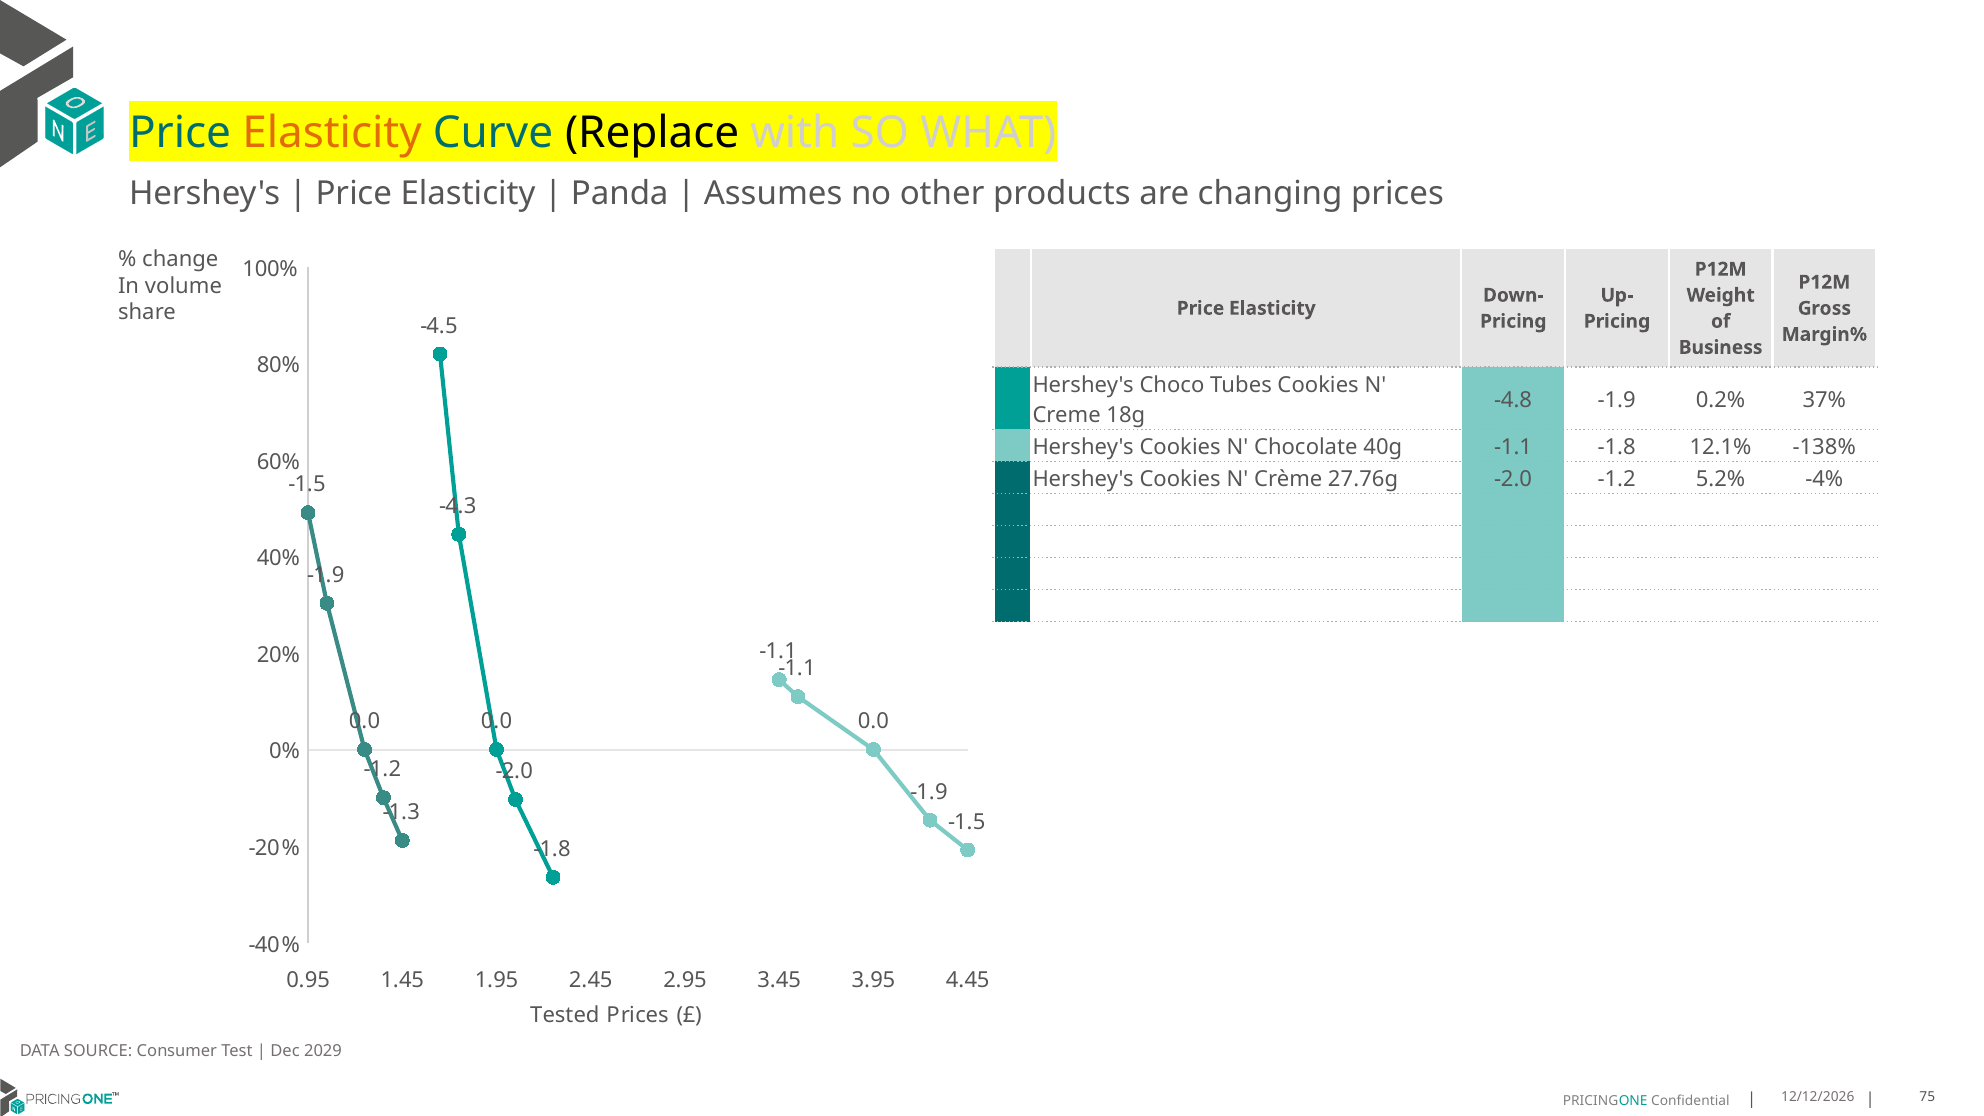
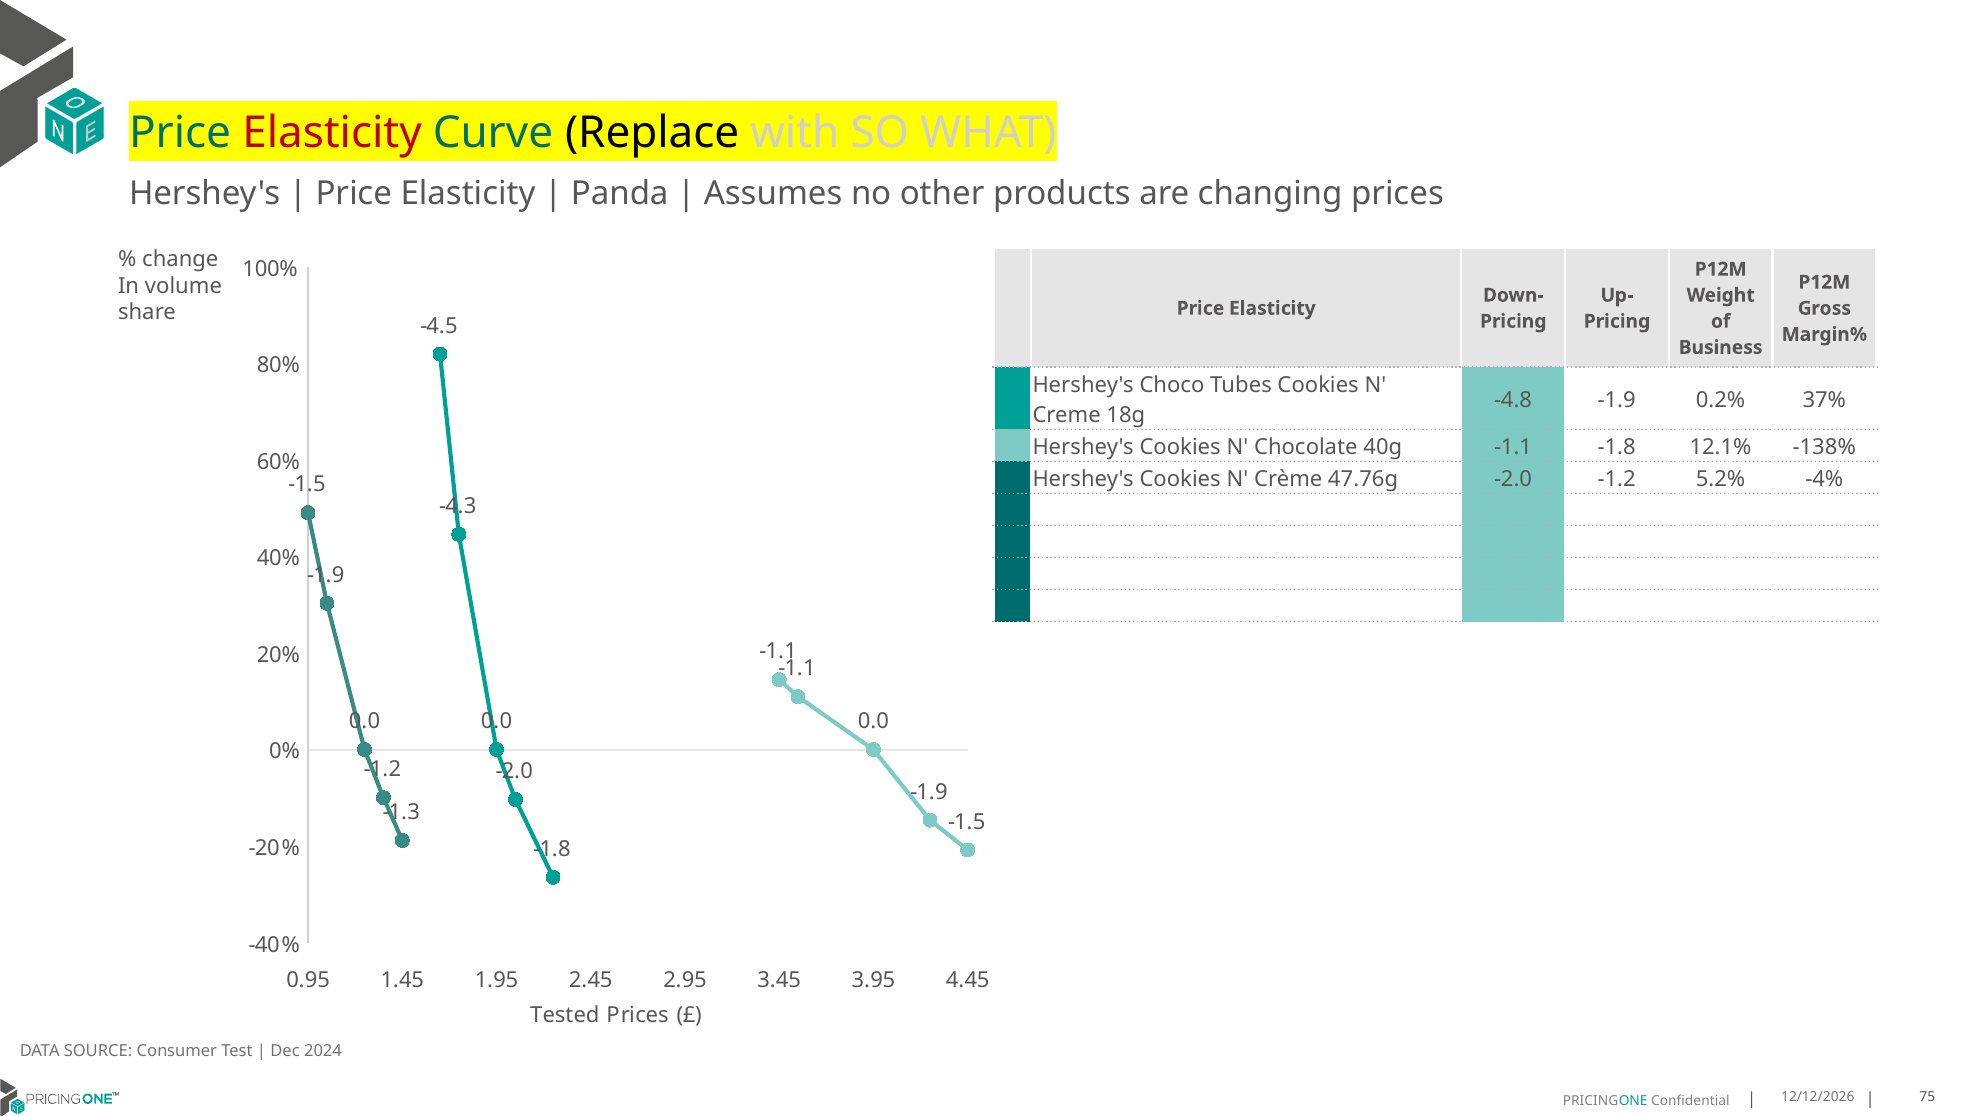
Elasticity at (332, 133) colour: orange -> red
27.76g: 27.76g -> 47.76g
2029: 2029 -> 2024
